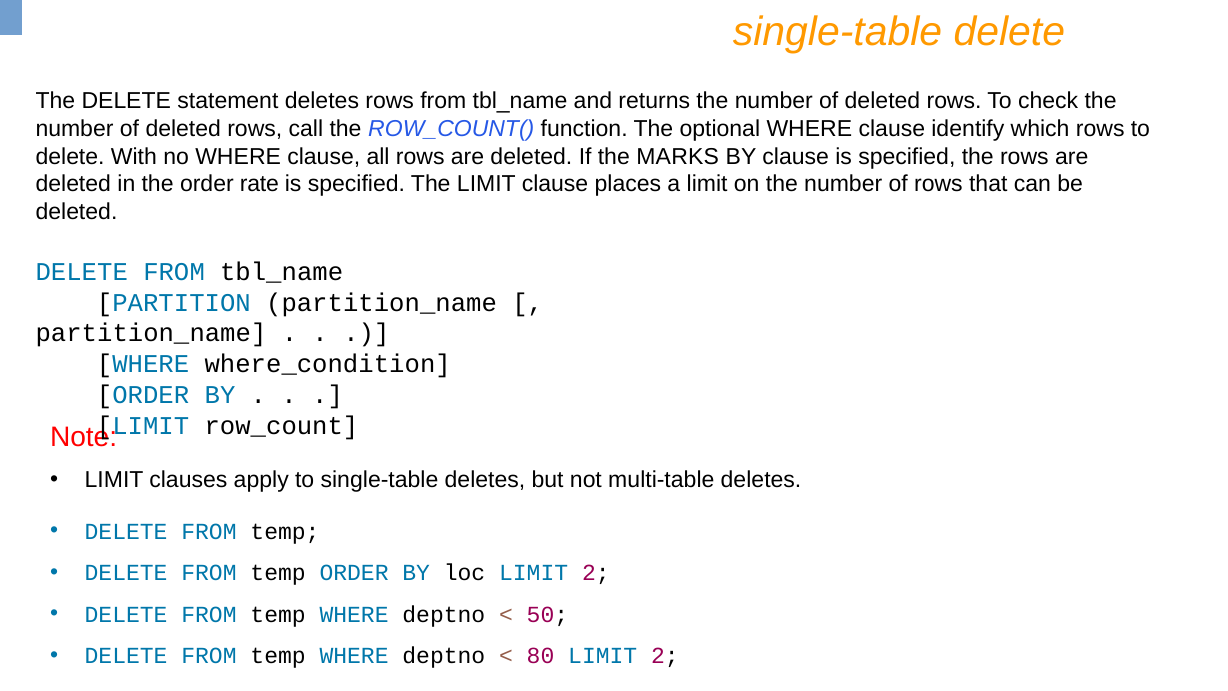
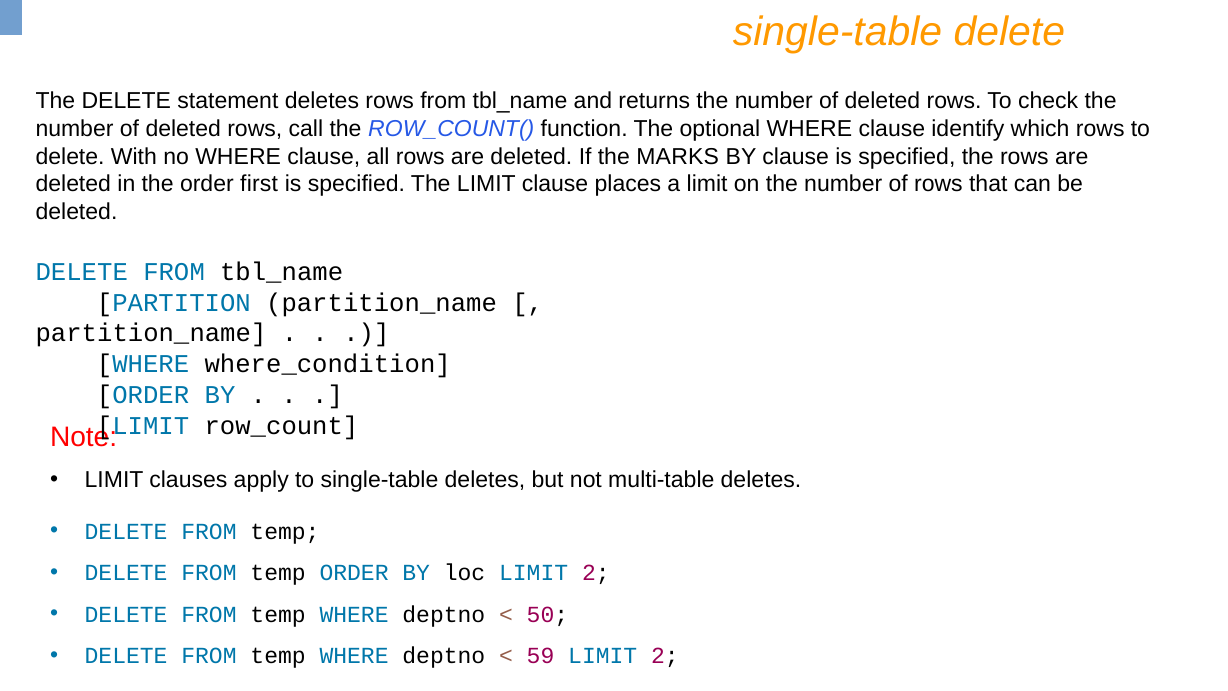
rate: rate -> first
80: 80 -> 59
